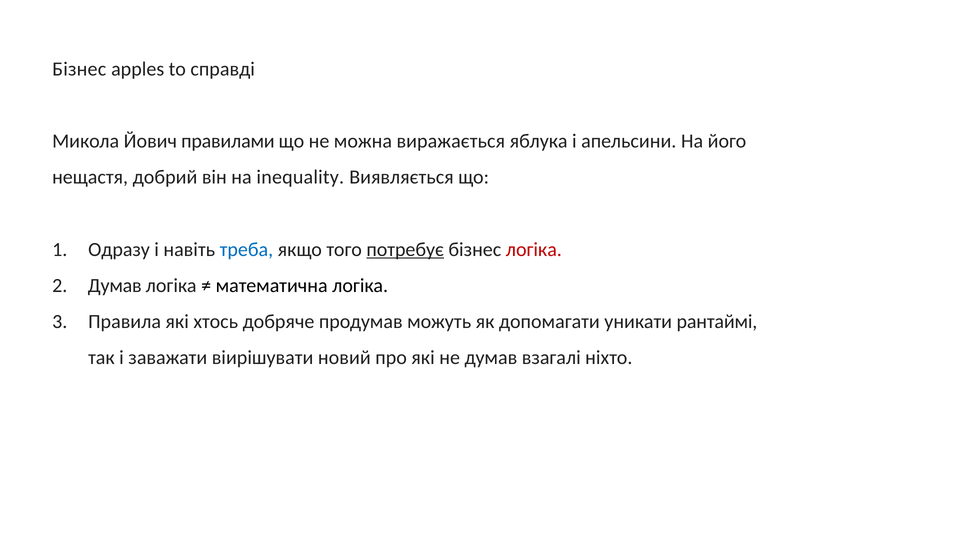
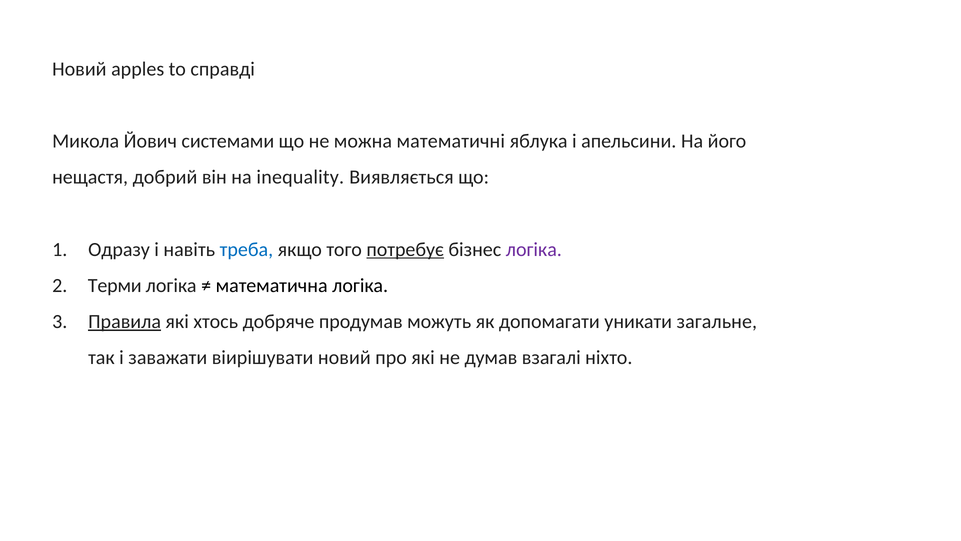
Бізнес at (79, 69): Бізнес -> Новий
правилами: правилами -> системами
виражається: виражається -> математичні
логіка at (534, 249) colour: red -> purple
Думав at (115, 285): Думав -> Терми
Правила underline: none -> present
рантаймі: рантаймі -> загальне
